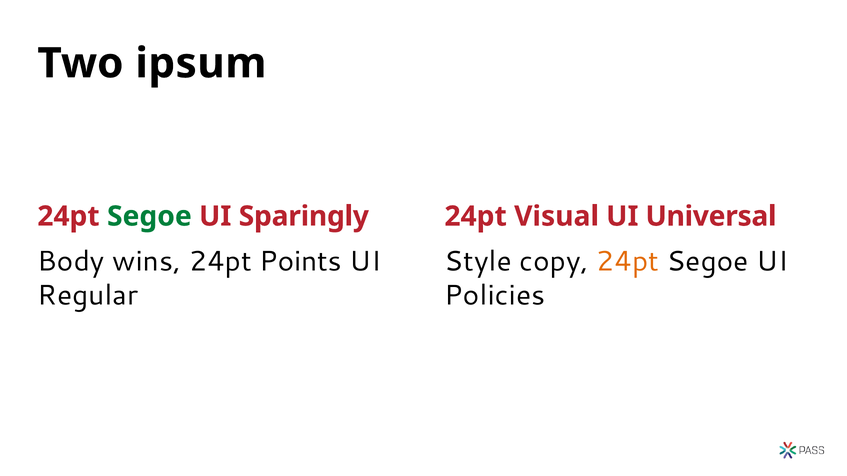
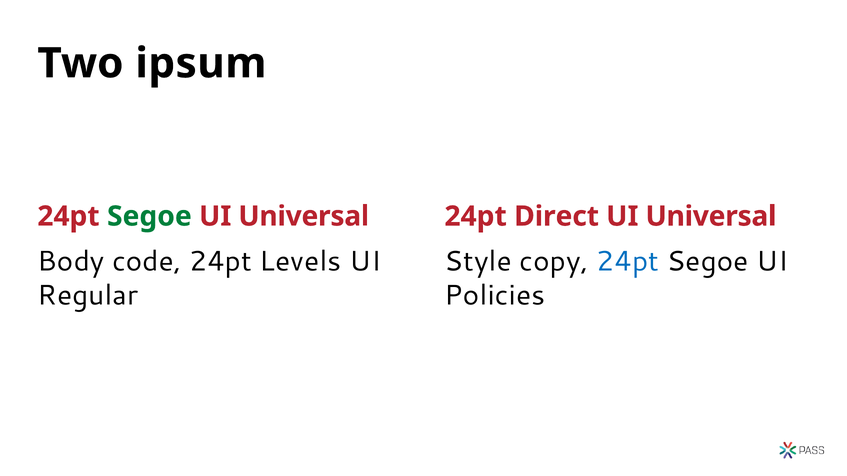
Sparingly at (304, 217): Sparingly -> Universal
Visual: Visual -> Direct
wins: wins -> code
Points: Points -> Levels
24pt at (628, 262) colour: orange -> blue
